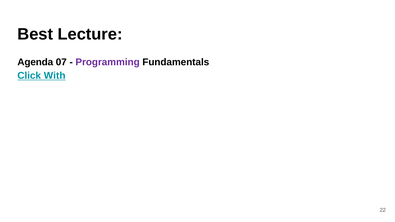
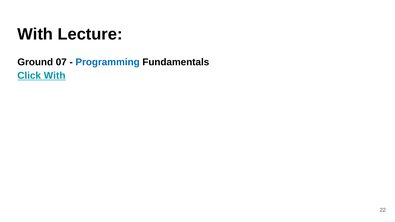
Best at (35, 34): Best -> With
Agenda: Agenda -> Ground
Programming colour: purple -> blue
